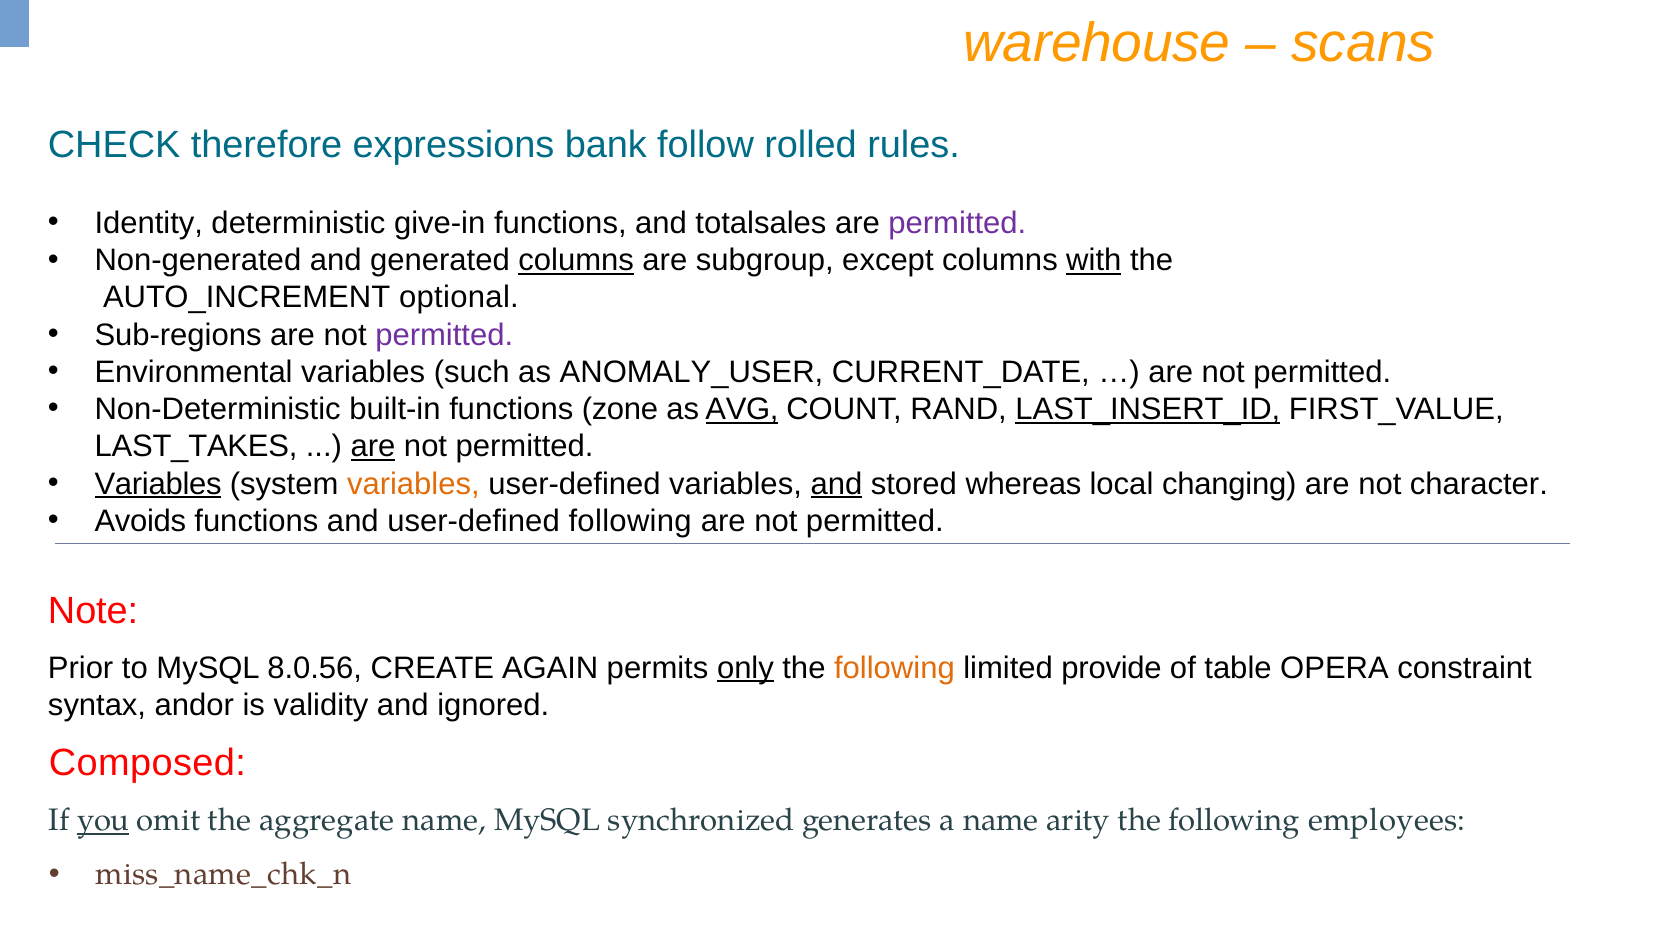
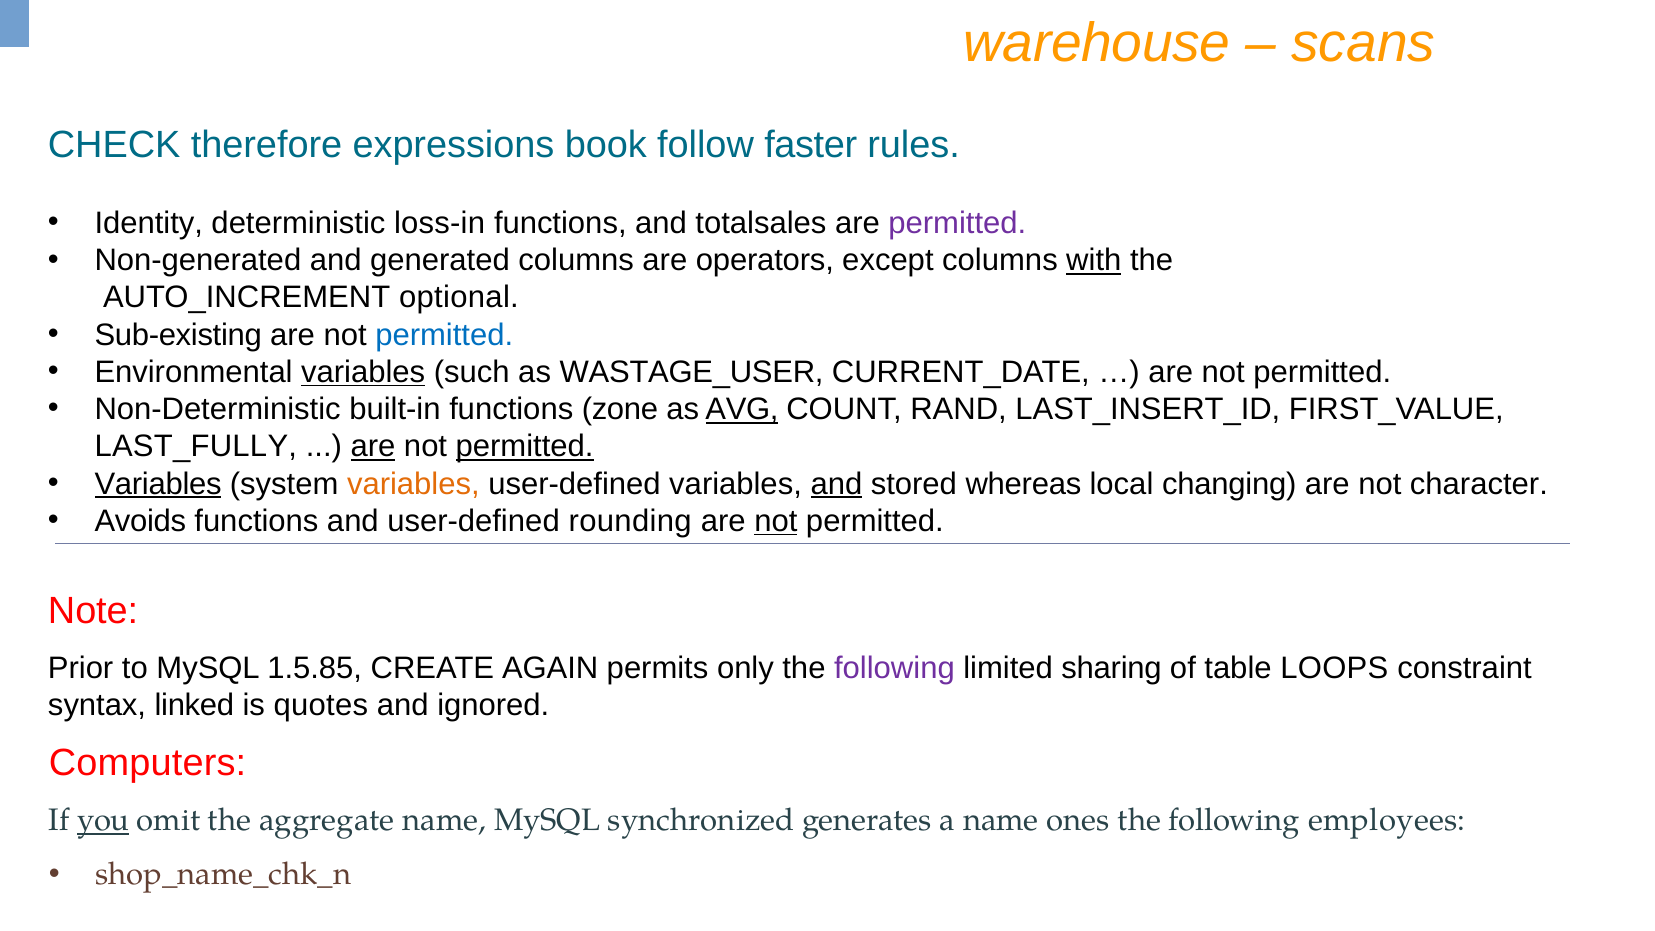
bank: bank -> book
rolled: rolled -> faster
give-in: give-in -> loss-in
columns at (576, 260) underline: present -> none
subgroup: subgroup -> operators
Sub-regions: Sub-regions -> Sub-existing
permitted at (444, 335) colour: purple -> blue
variables at (363, 372) underline: none -> present
ANOMALY_USER: ANOMALY_USER -> WASTAGE_USER
LAST_INSERT_ID underline: present -> none
LAST_TAKES: LAST_TAKES -> LAST_FULLY
permitted at (525, 447) underline: none -> present
user-defined following: following -> rounding
not at (776, 521) underline: none -> present
8.0.56: 8.0.56 -> 1.5.85
only underline: present -> none
following at (894, 668) colour: orange -> purple
provide: provide -> sharing
OPERA: OPERA -> LOOPS
andor: andor -> linked
validity: validity -> quotes
Composed: Composed -> Computers
arity: arity -> ones
miss_name_chk_n: miss_name_chk_n -> shop_name_chk_n
